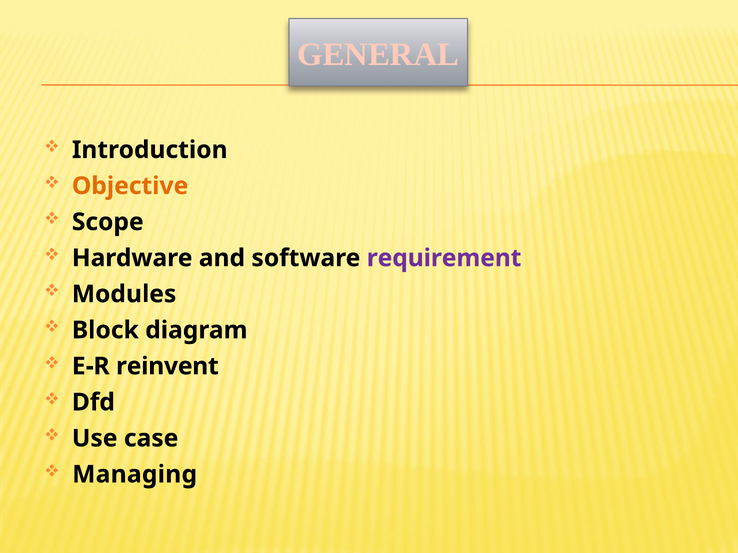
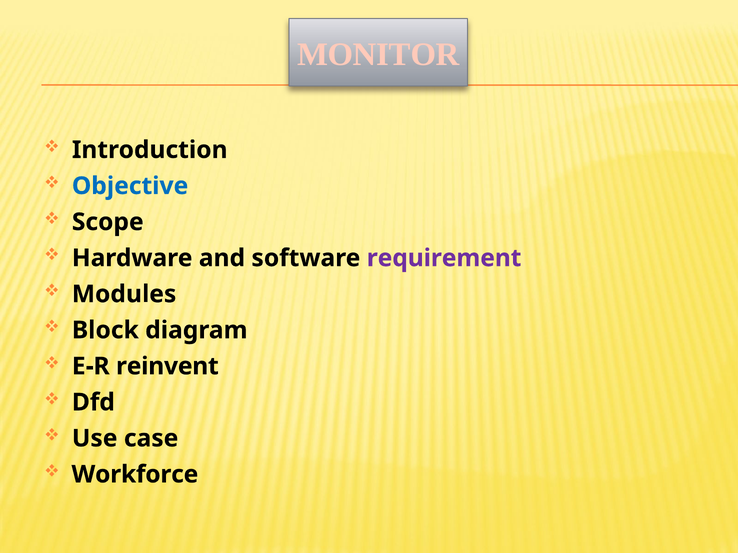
GENERAL: GENERAL -> MONITOR
Objective colour: orange -> blue
Managing: Managing -> Workforce
